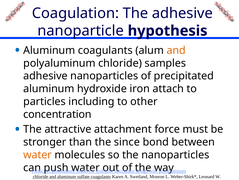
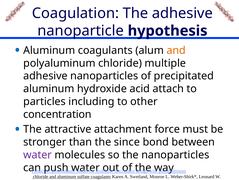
samples: samples -> multiple
iron: iron -> acid
water at (38, 154) colour: orange -> purple
